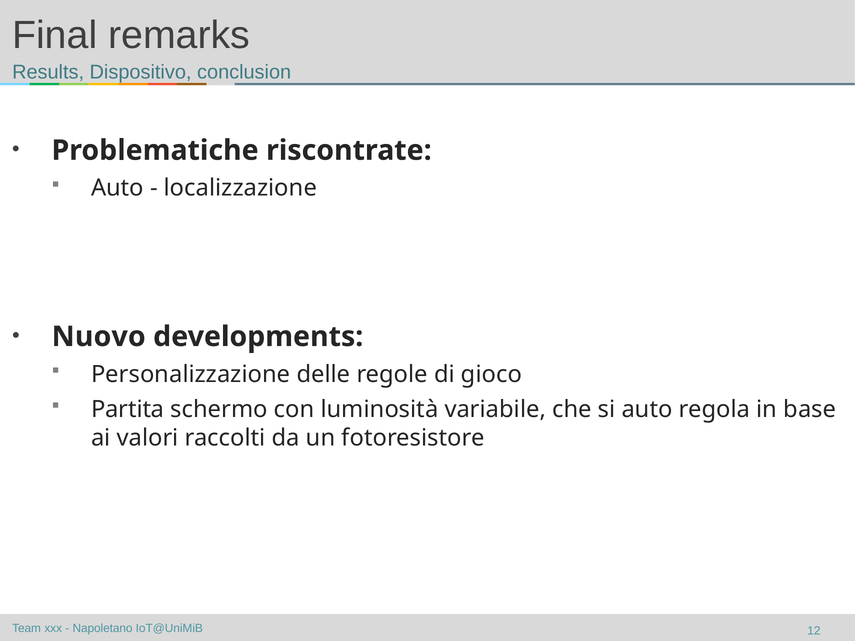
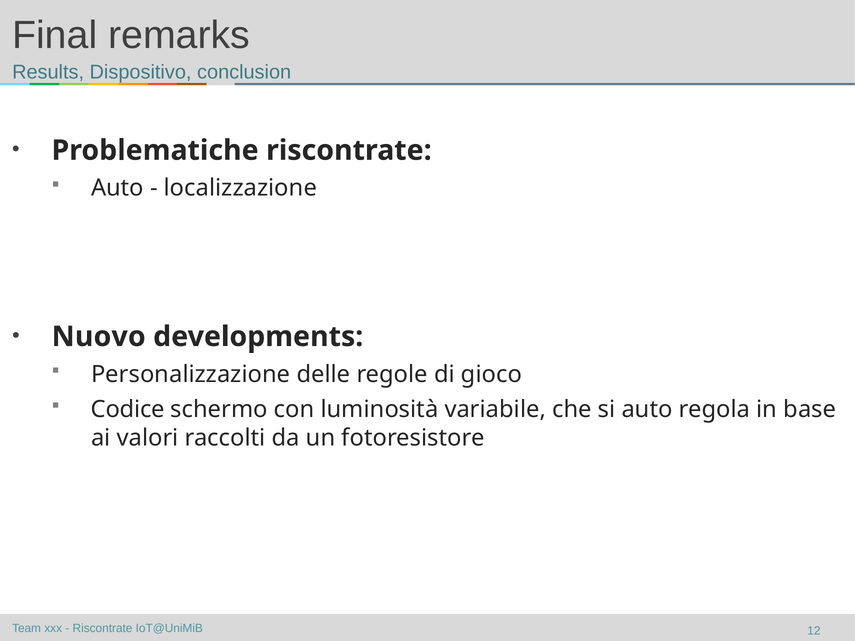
Partita: Partita -> Codice
Napoletano at (103, 629): Napoletano -> Riscontrate
